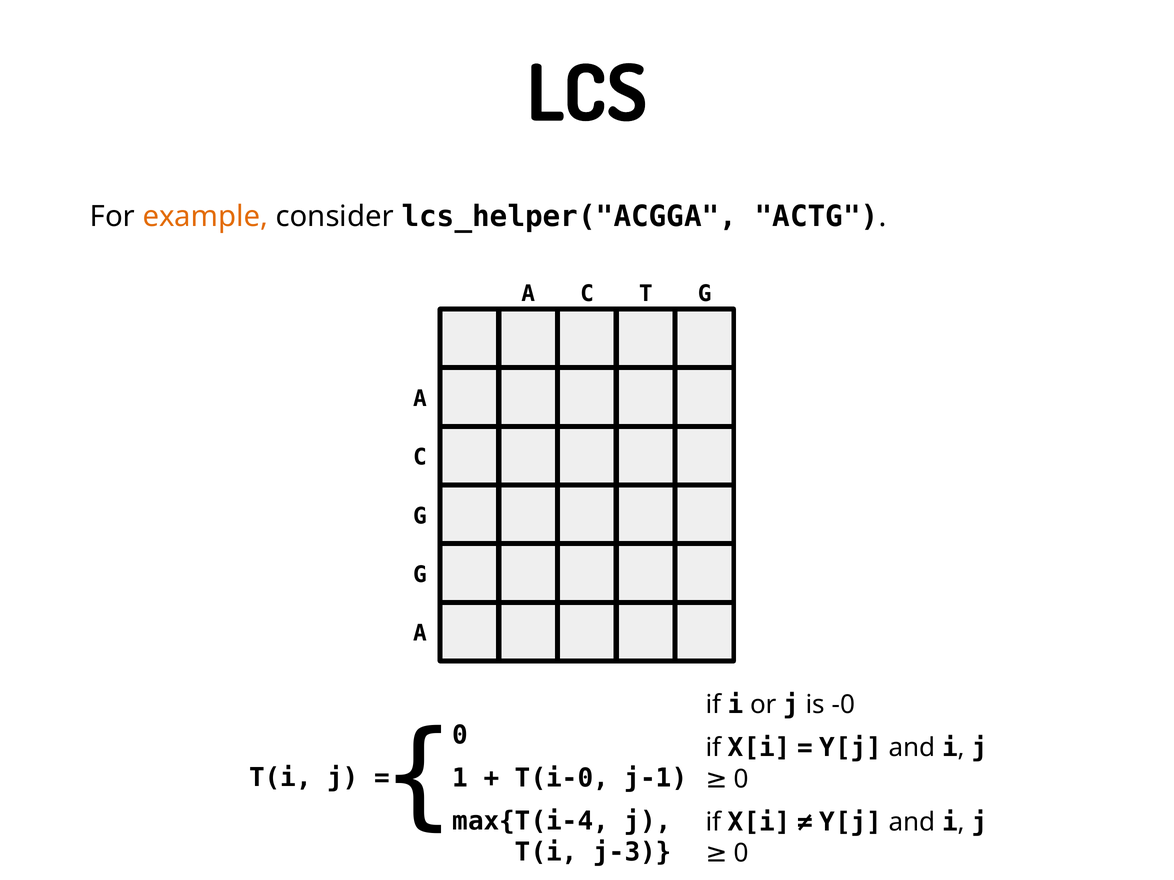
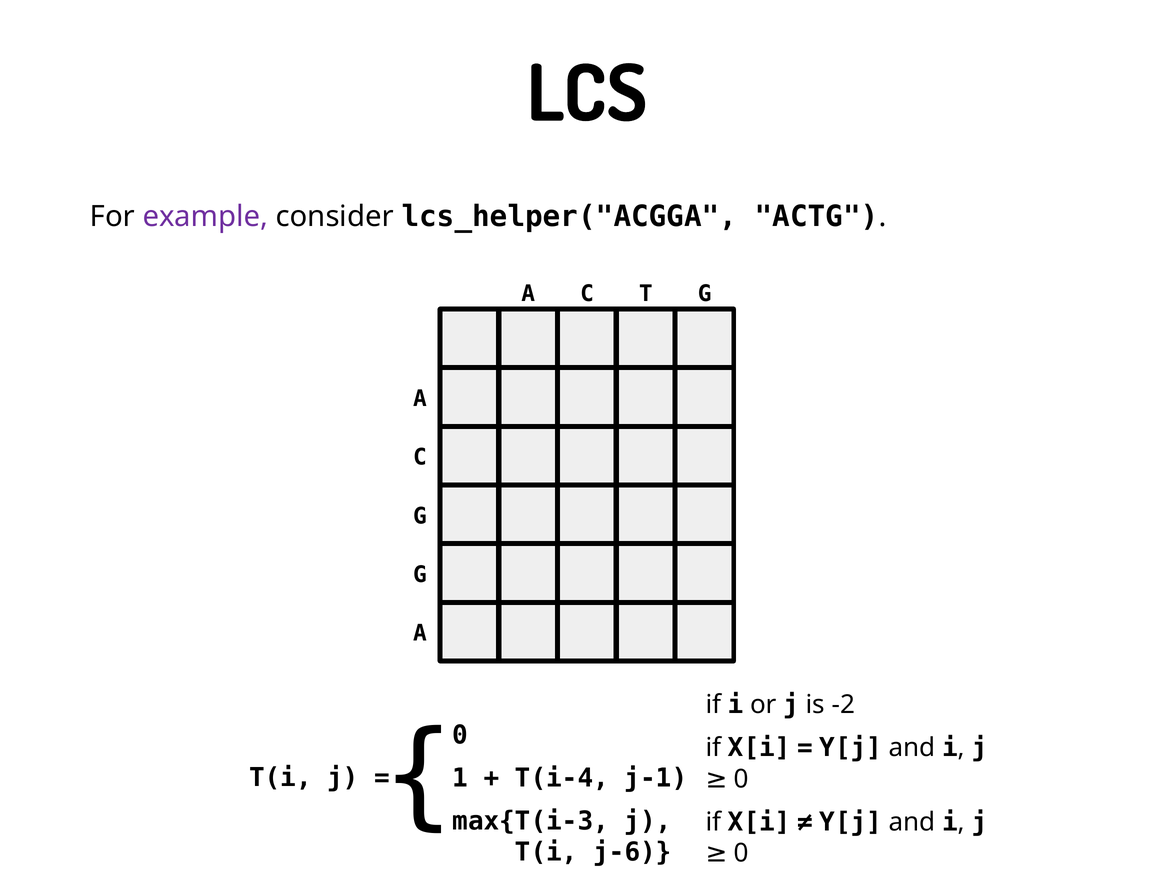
example colour: orange -> purple
-0: -0 -> -2
T(i-0: T(i-0 -> T(i-4
max{T(i-4: max{T(i-4 -> max{T(i-3
j-3: j-3 -> j-6
